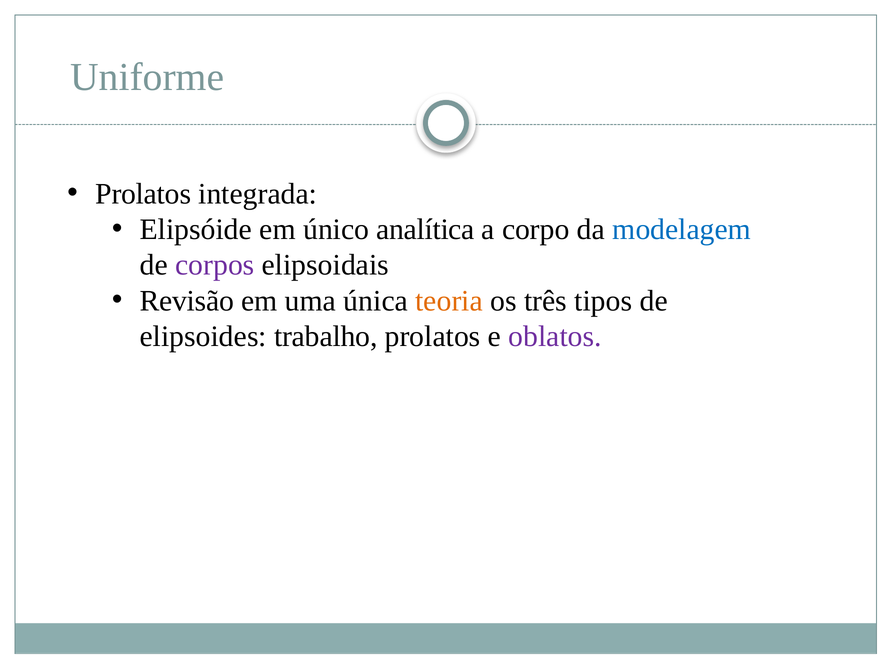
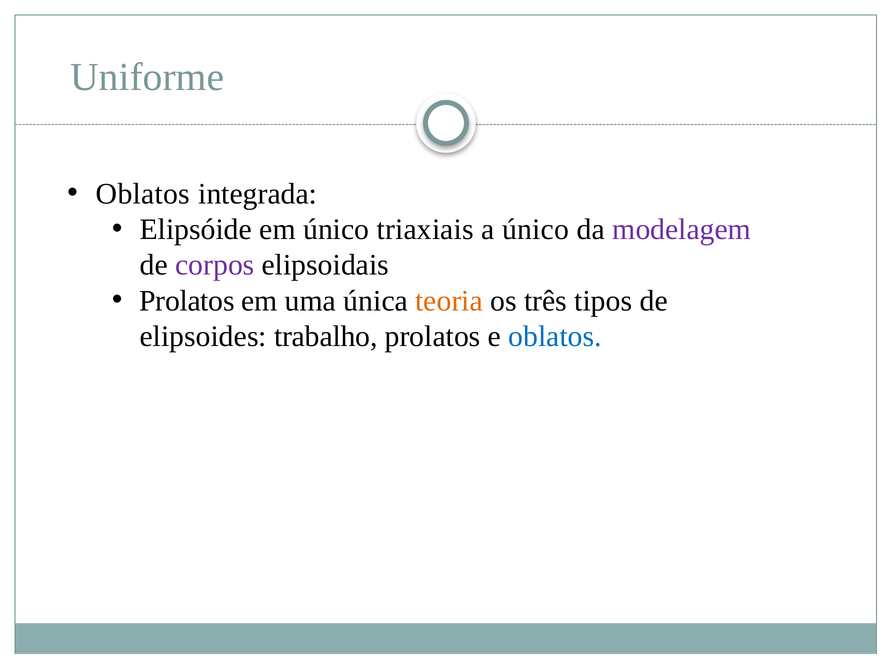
Prolatos at (143, 194): Prolatos -> Oblatos
analítica: analítica -> triaxiais
a corpo: corpo -> único
modelagem colour: blue -> purple
Revisão at (187, 301): Revisão -> Prolatos
oblatos at (555, 336) colour: purple -> blue
